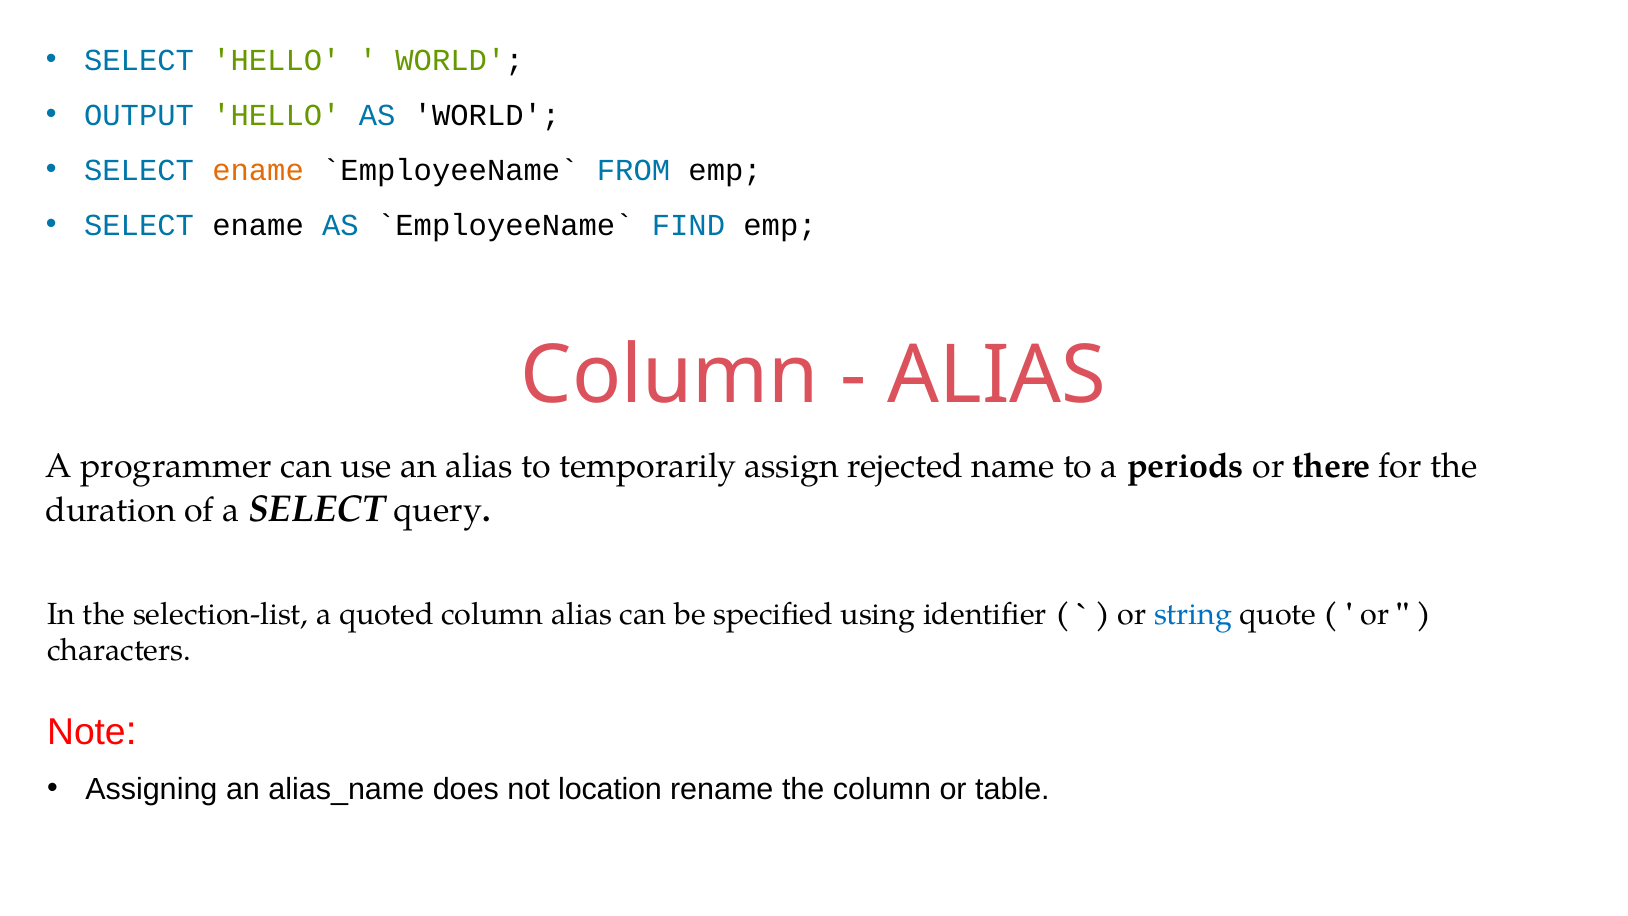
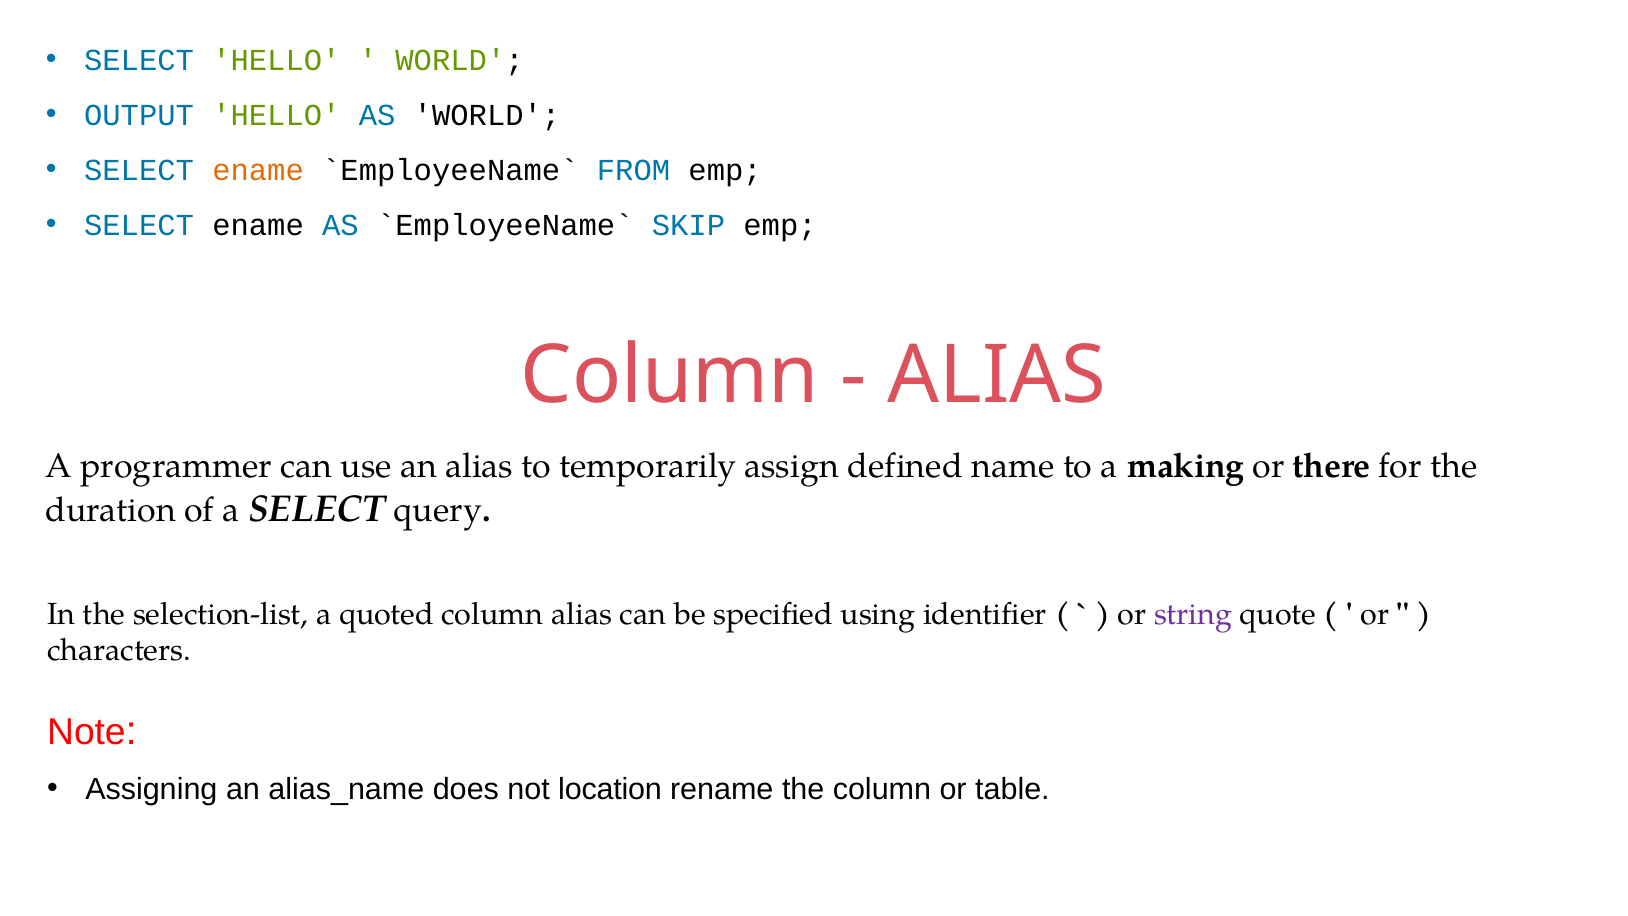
FIND: FIND -> SKIP
rejected: rejected -> defined
periods: periods -> making
string colour: blue -> purple
